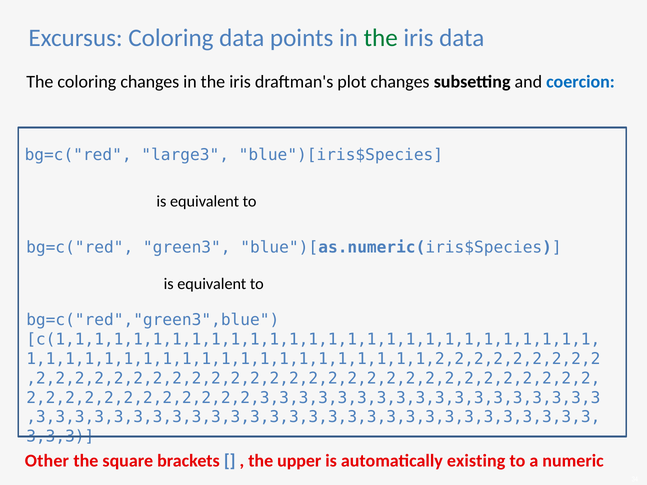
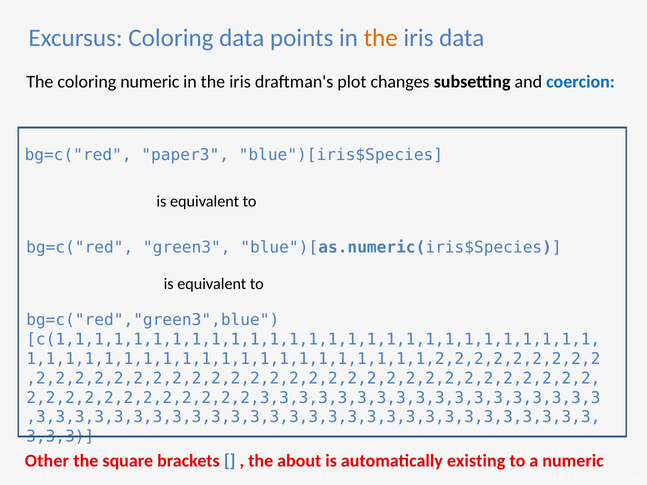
the at (381, 38) colour: green -> orange
coloring changes: changes -> numeric
large3: large3 -> paper3
upper: upper -> about
